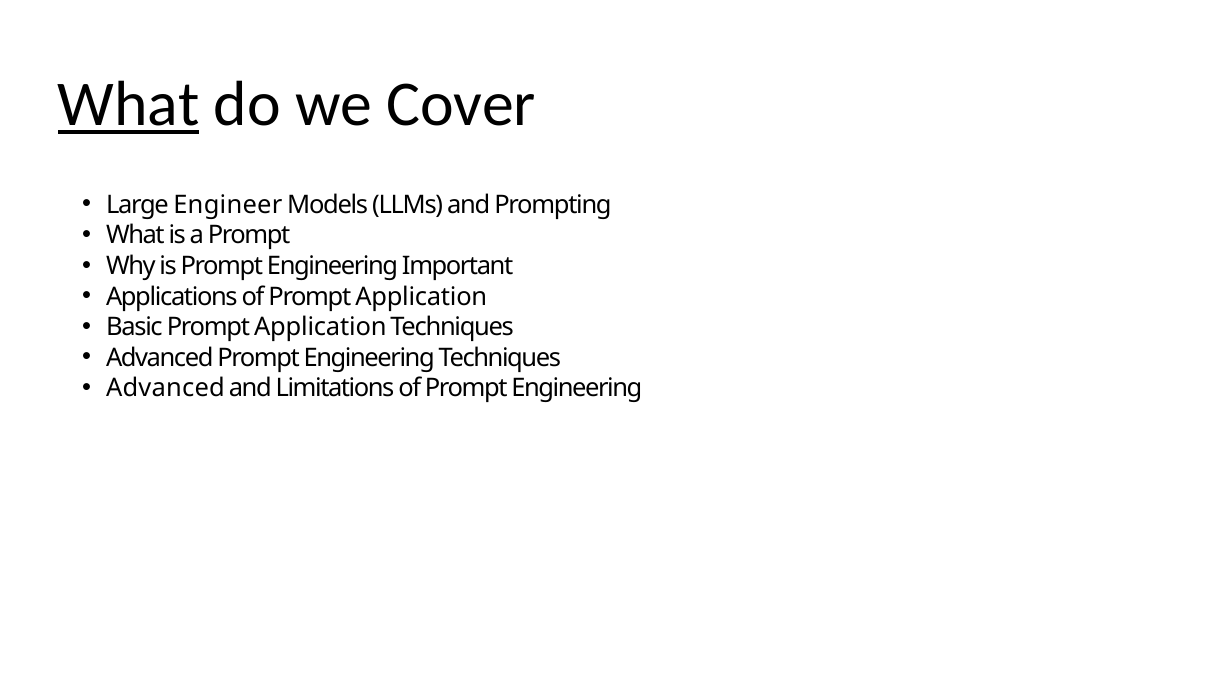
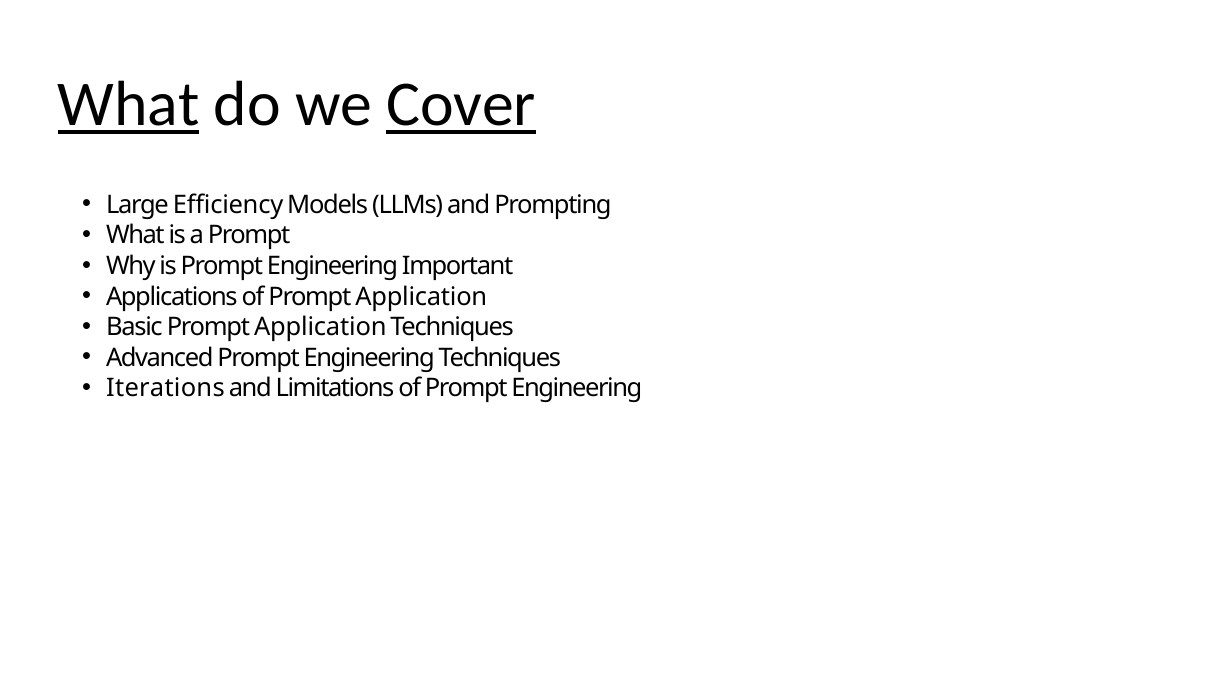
Cover underline: none -> present
Engineer: Engineer -> Efficiency
Advanced at (165, 388): Advanced -> Iterations
